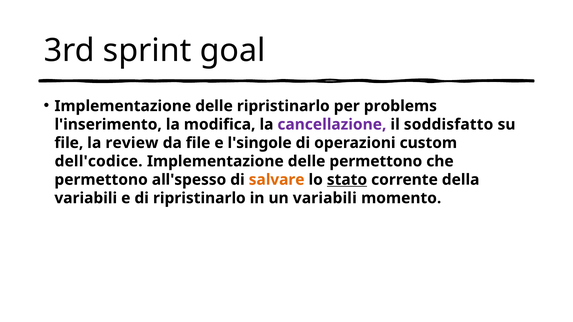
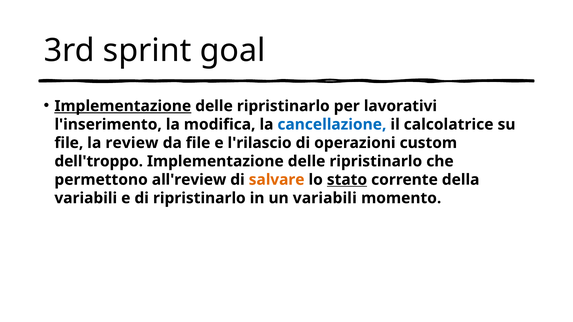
Implementazione at (123, 106) underline: none -> present
problems: problems -> lavorativi
cancellazione colour: purple -> blue
soddisfatto: soddisfatto -> calcolatrice
l'singole: l'singole -> l'rilascio
dell'codice: dell'codice -> dell'troppo
permettono at (376, 161): permettono -> ripristinarlo
all'spesso: all'spesso -> all'review
